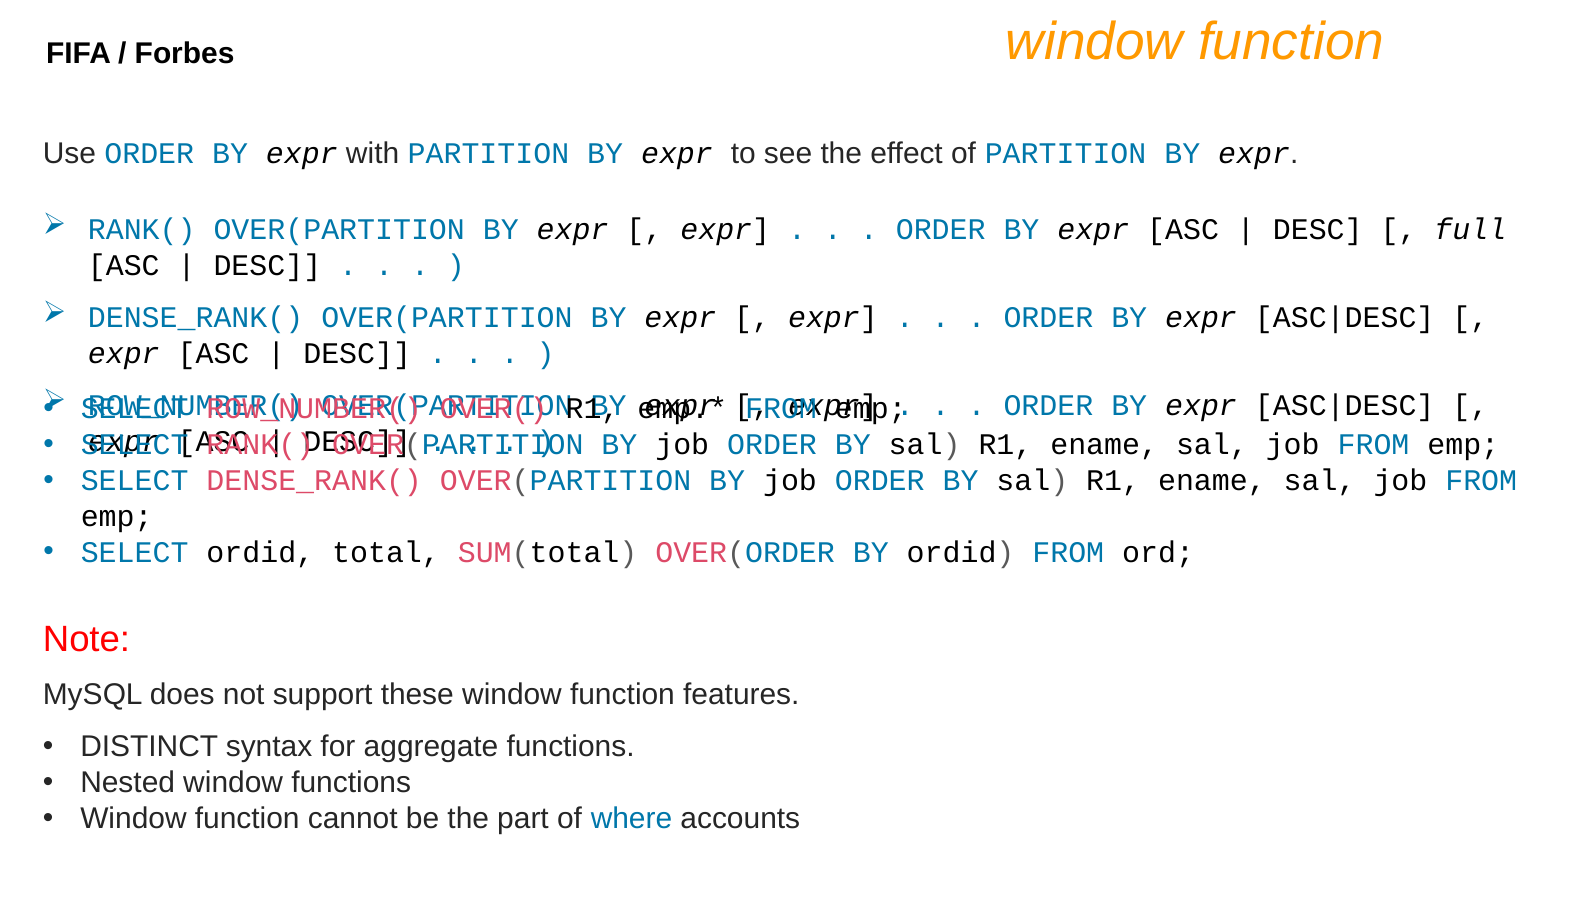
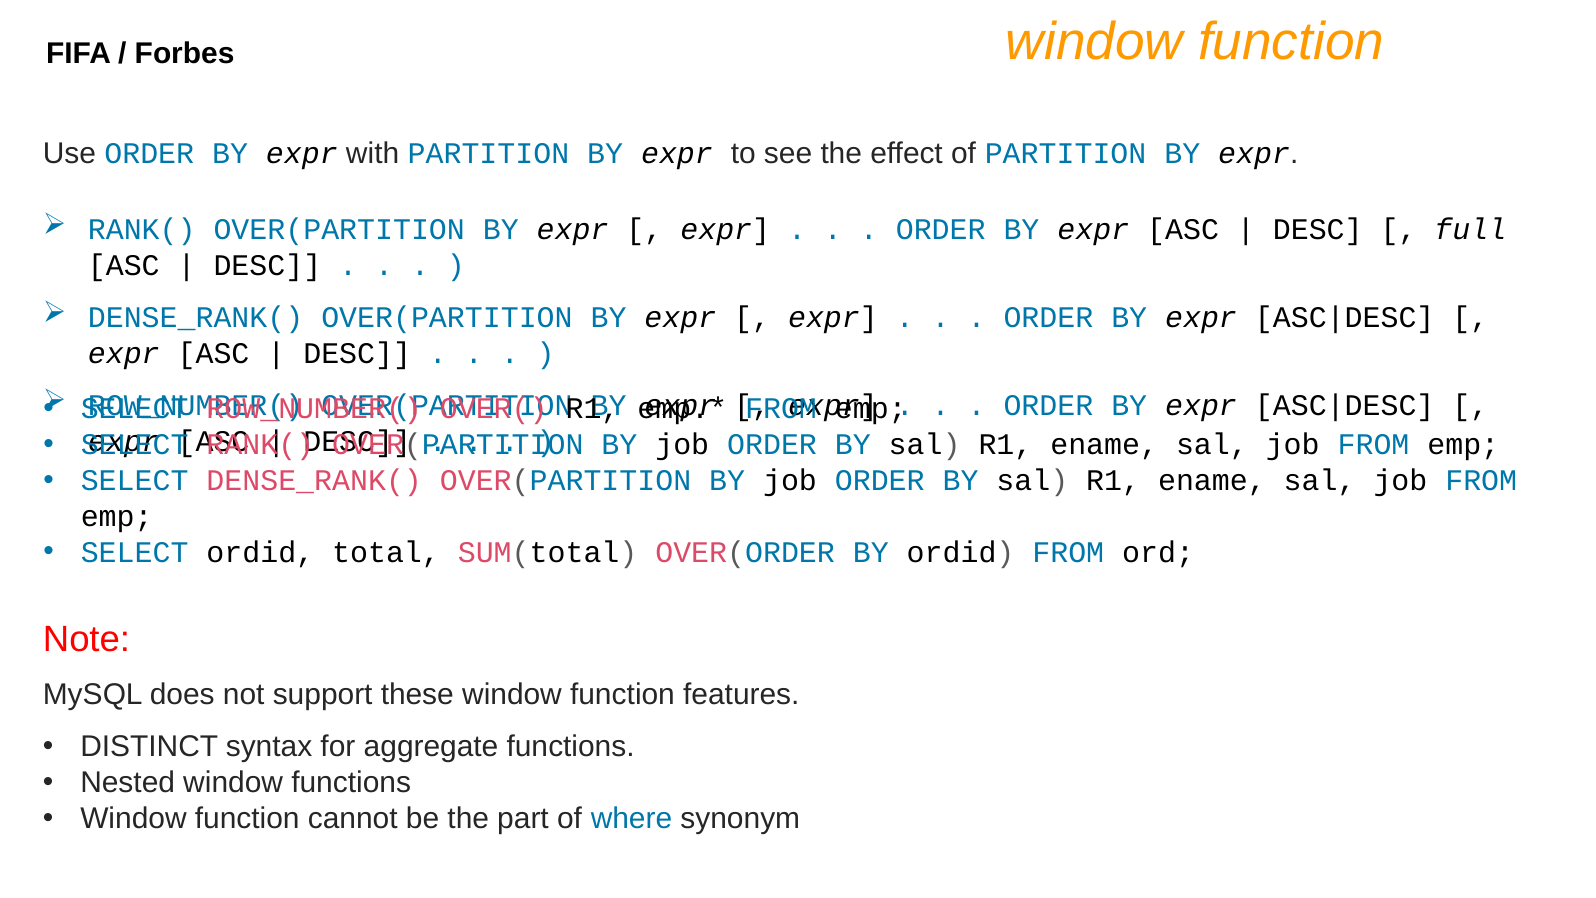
accounts: accounts -> synonym
